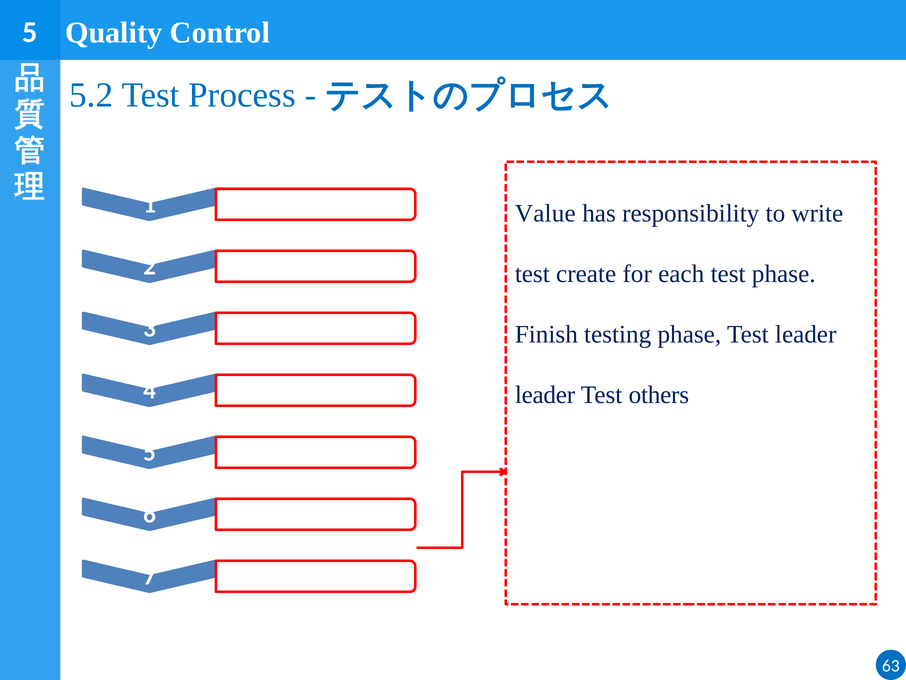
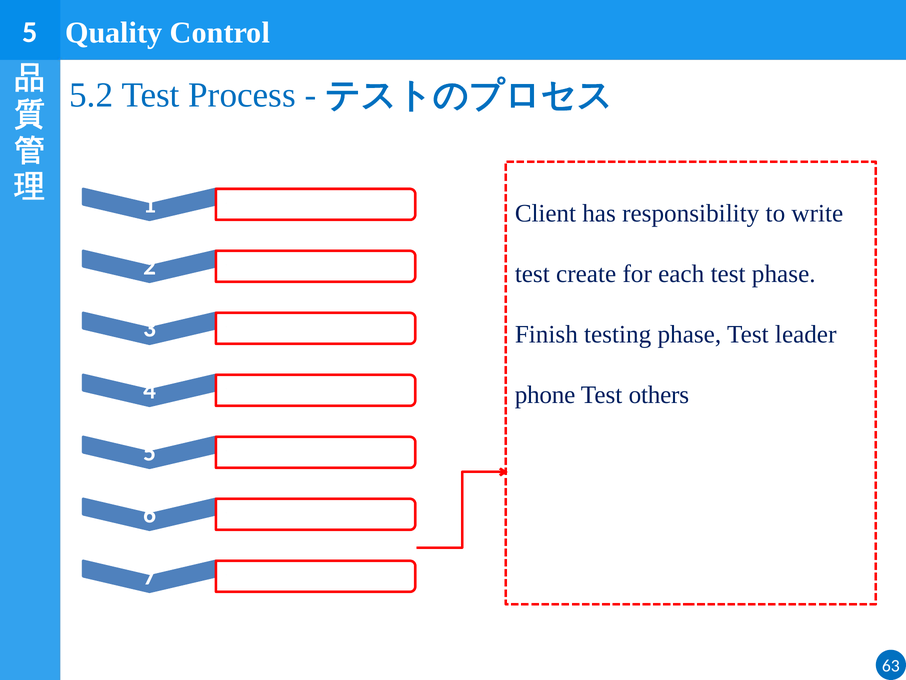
Value: Value -> Client
leader at (545, 394): leader -> phone
